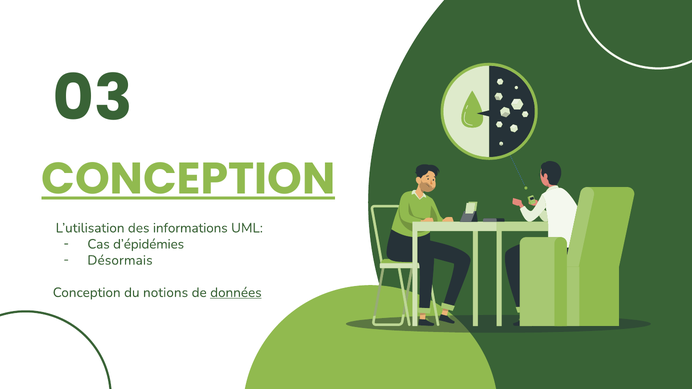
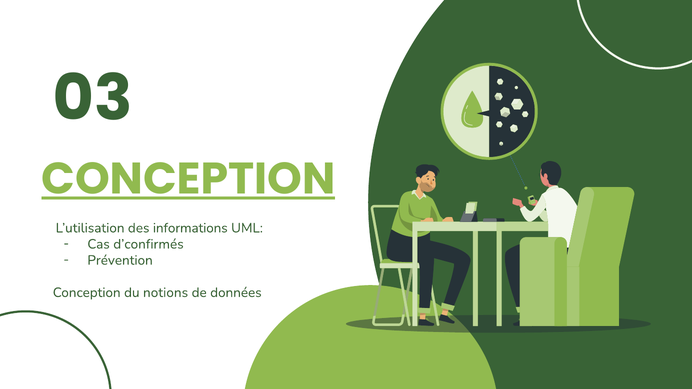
d’épidémies: d’épidémies -> d’confirmés
Désormais: Désormais -> Prévention
données underline: present -> none
